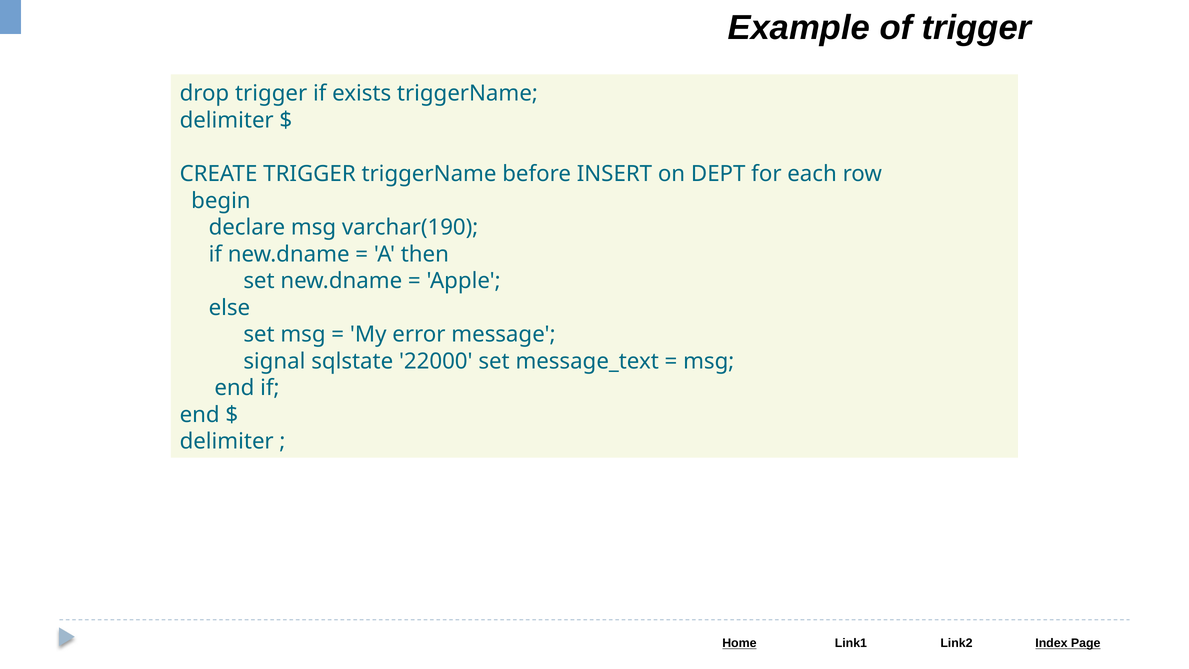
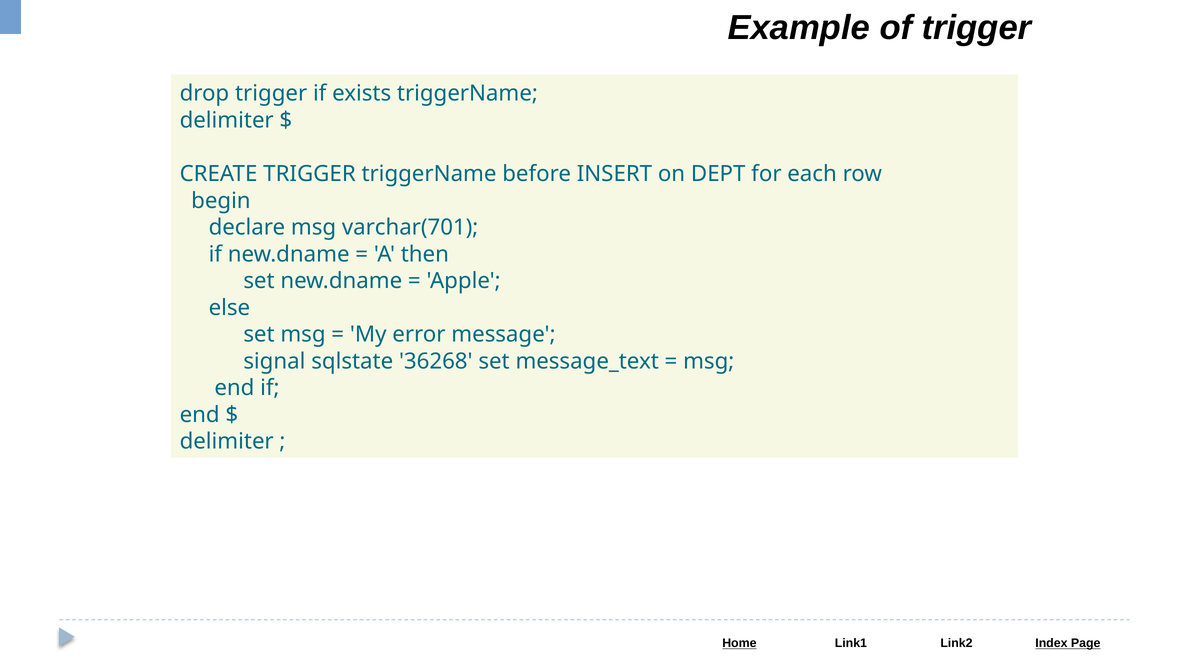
varchar(190: varchar(190 -> varchar(701
22000: 22000 -> 36268
